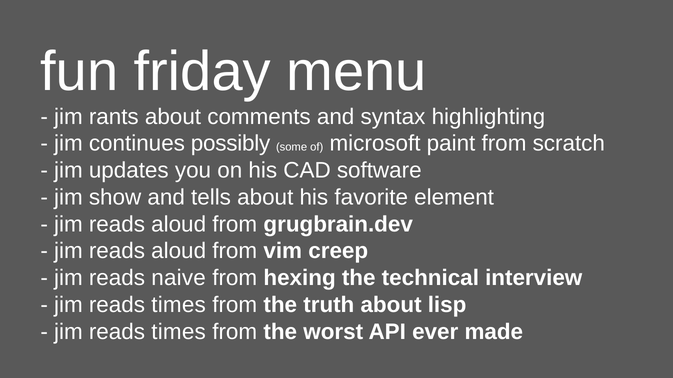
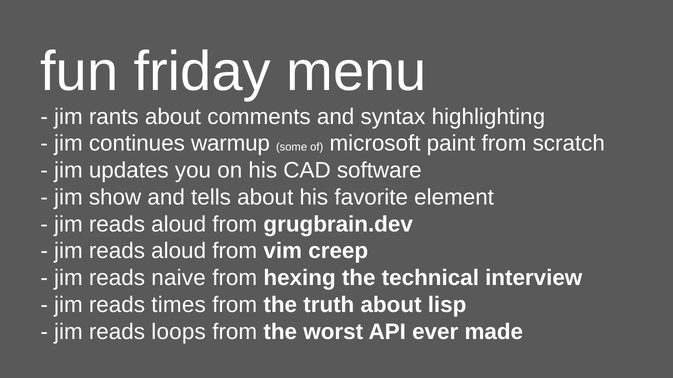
possibly: possibly -> warmup
times at (179, 332): times -> loops
